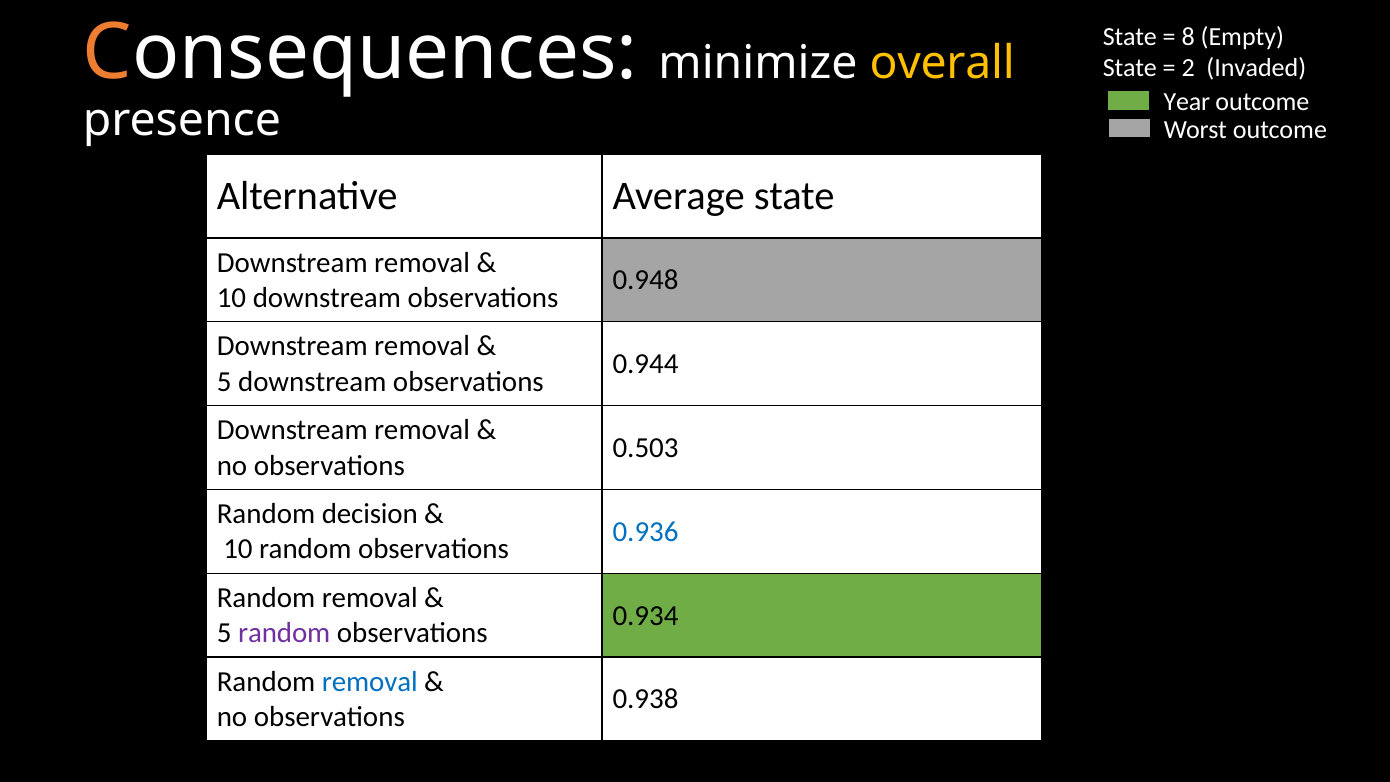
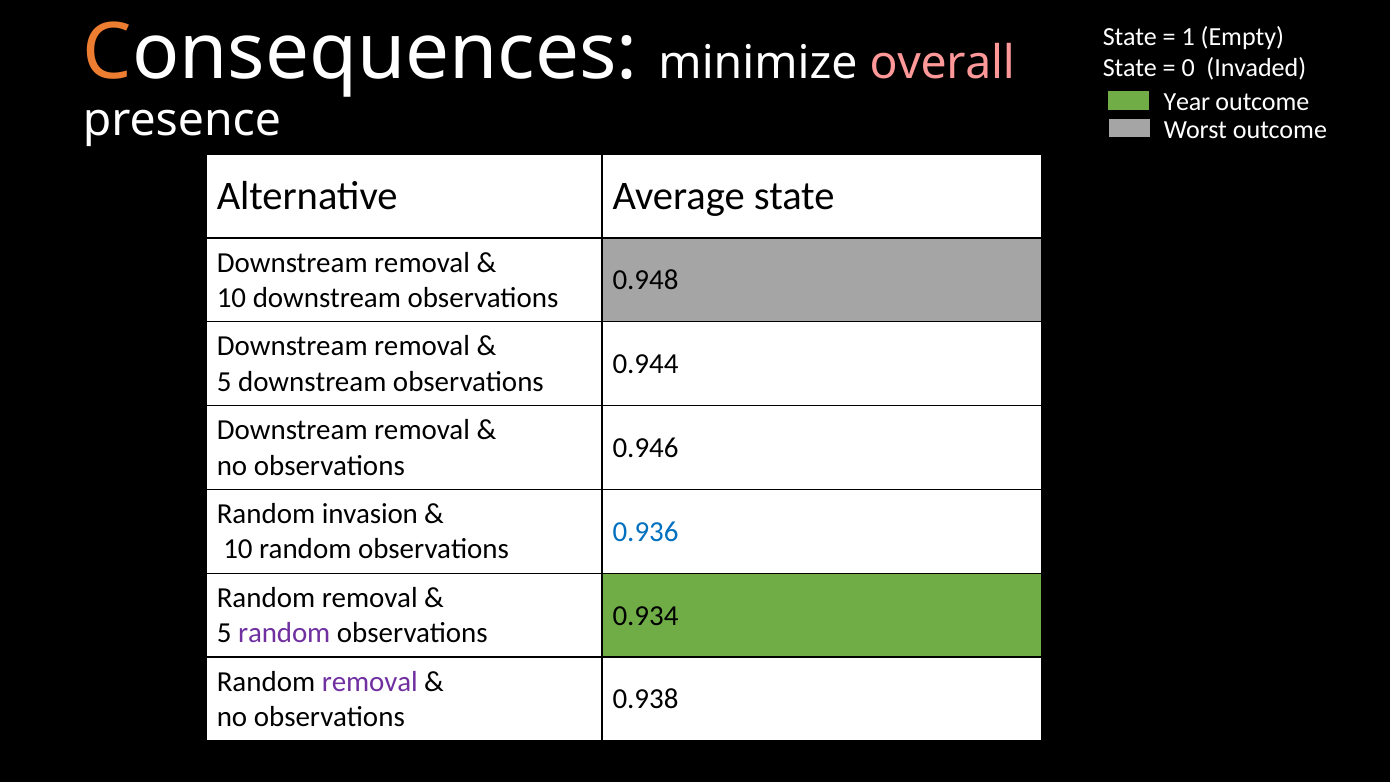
8: 8 -> 1
overall colour: yellow -> pink
2: 2 -> 0
0.503: 0.503 -> 0.946
decision: decision -> invasion
removal at (370, 681) colour: blue -> purple
